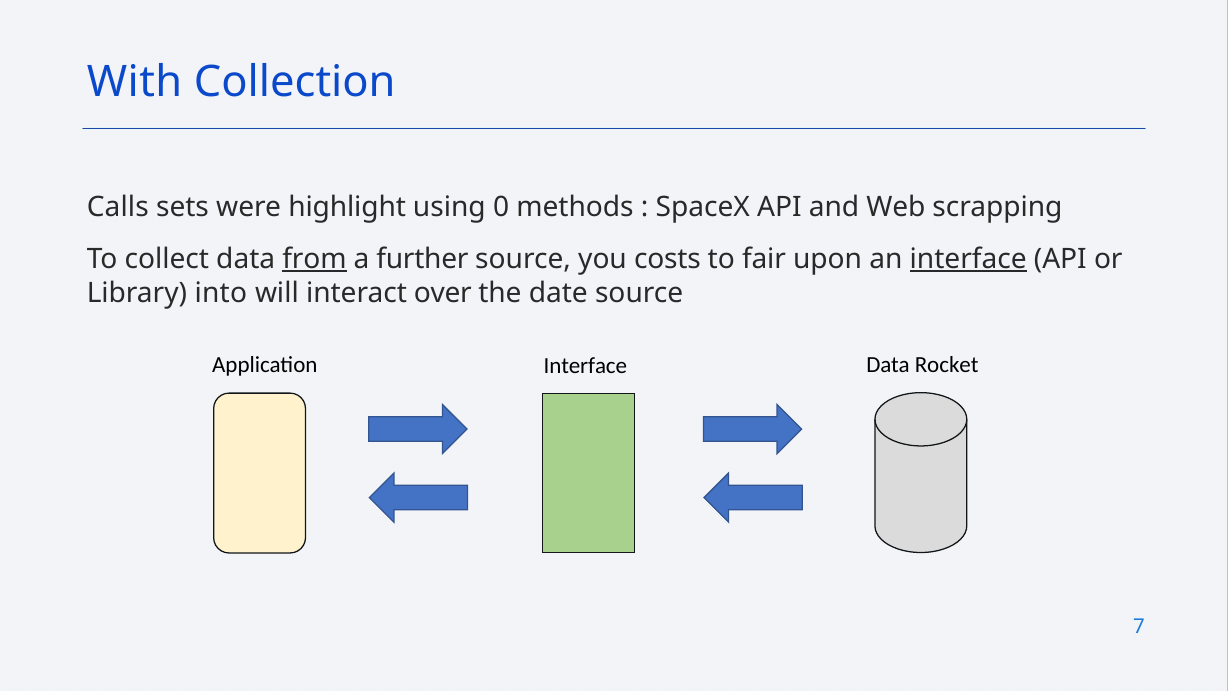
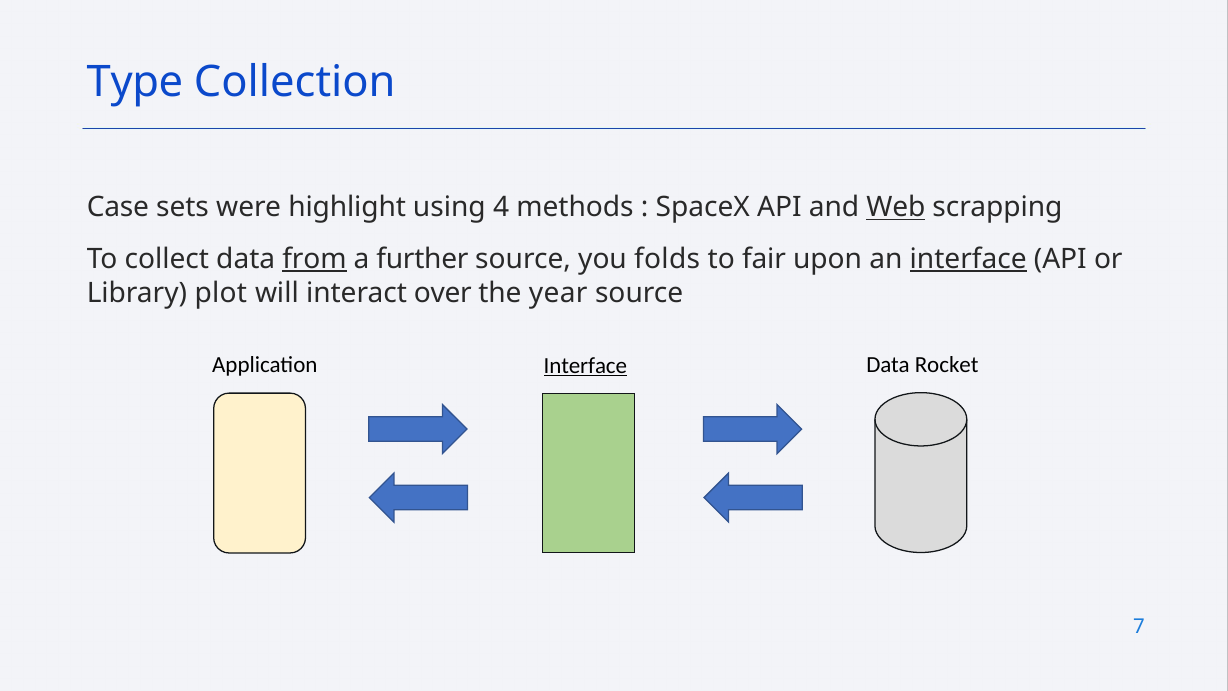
With: With -> Type
Calls: Calls -> Case
0: 0 -> 4
Web underline: none -> present
costs: costs -> folds
into: into -> plot
date: date -> year
Interface at (585, 366) underline: none -> present
